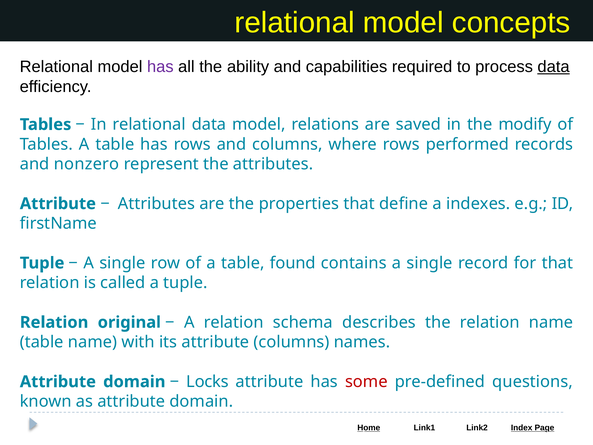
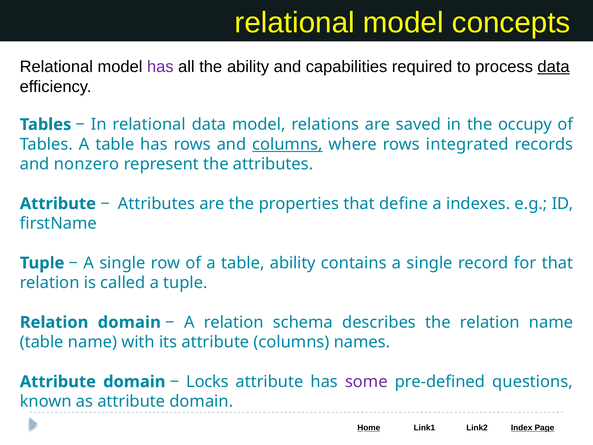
modify: modify -> occupy
columns at (287, 144) underline: none -> present
performed: performed -> integrated
table found: found -> ability
Relation original: original -> domain
some colour: red -> purple
